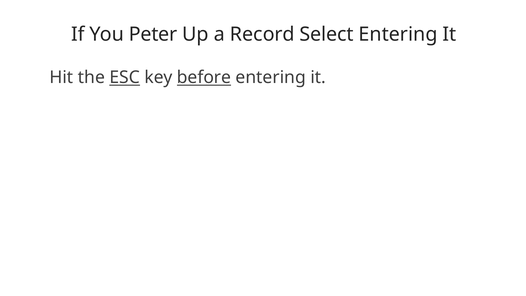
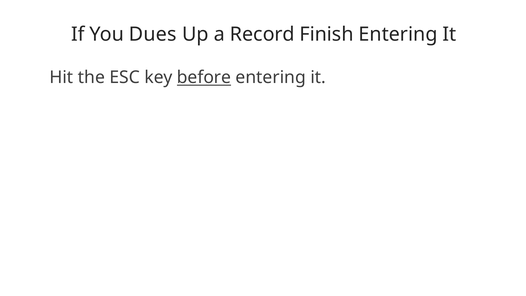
Peter: Peter -> Dues
Select: Select -> Finish
ESC underline: present -> none
